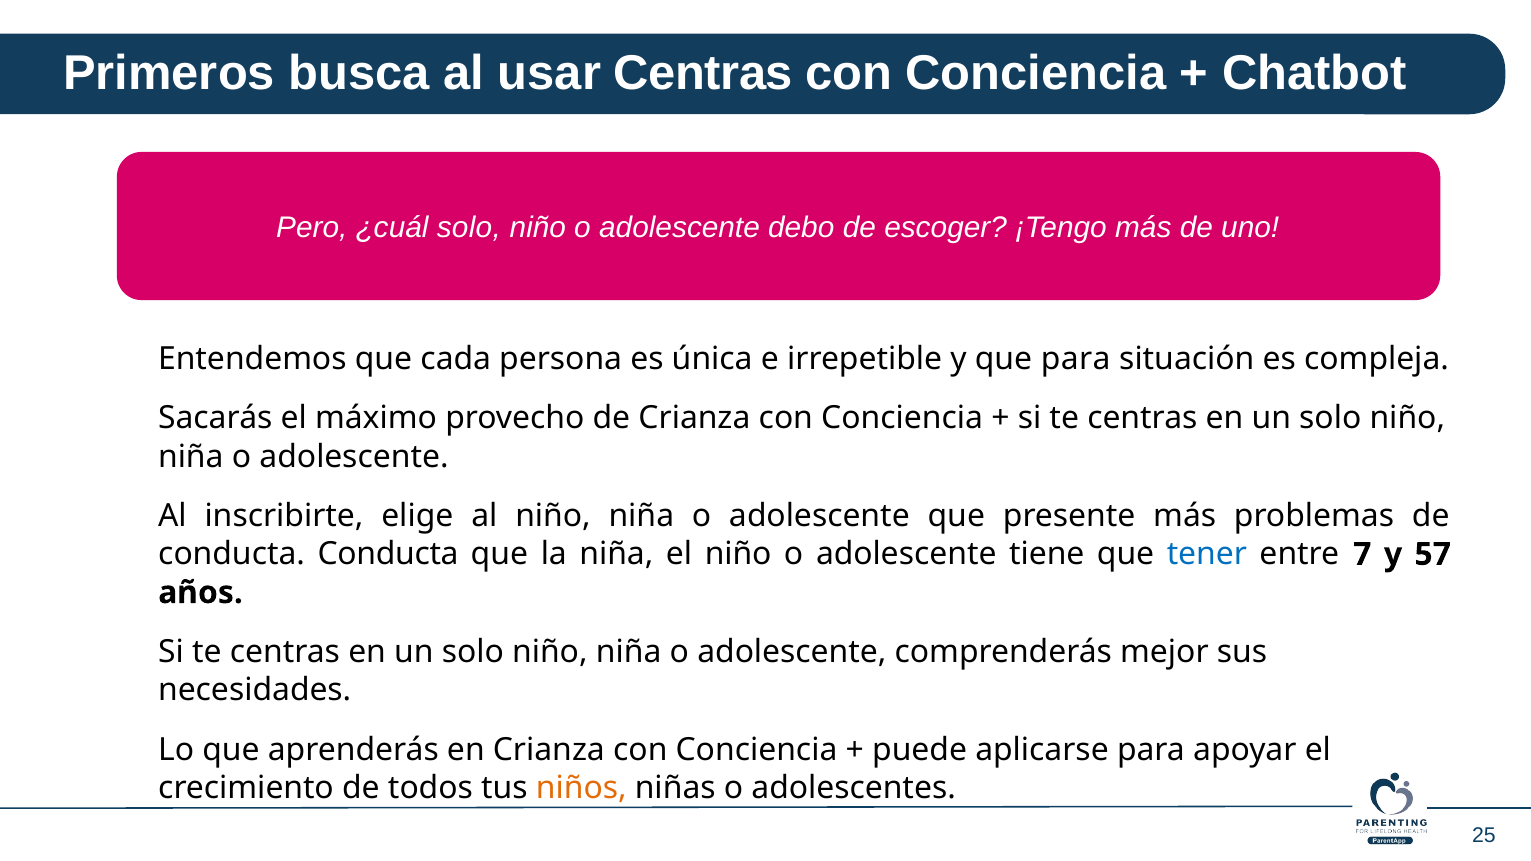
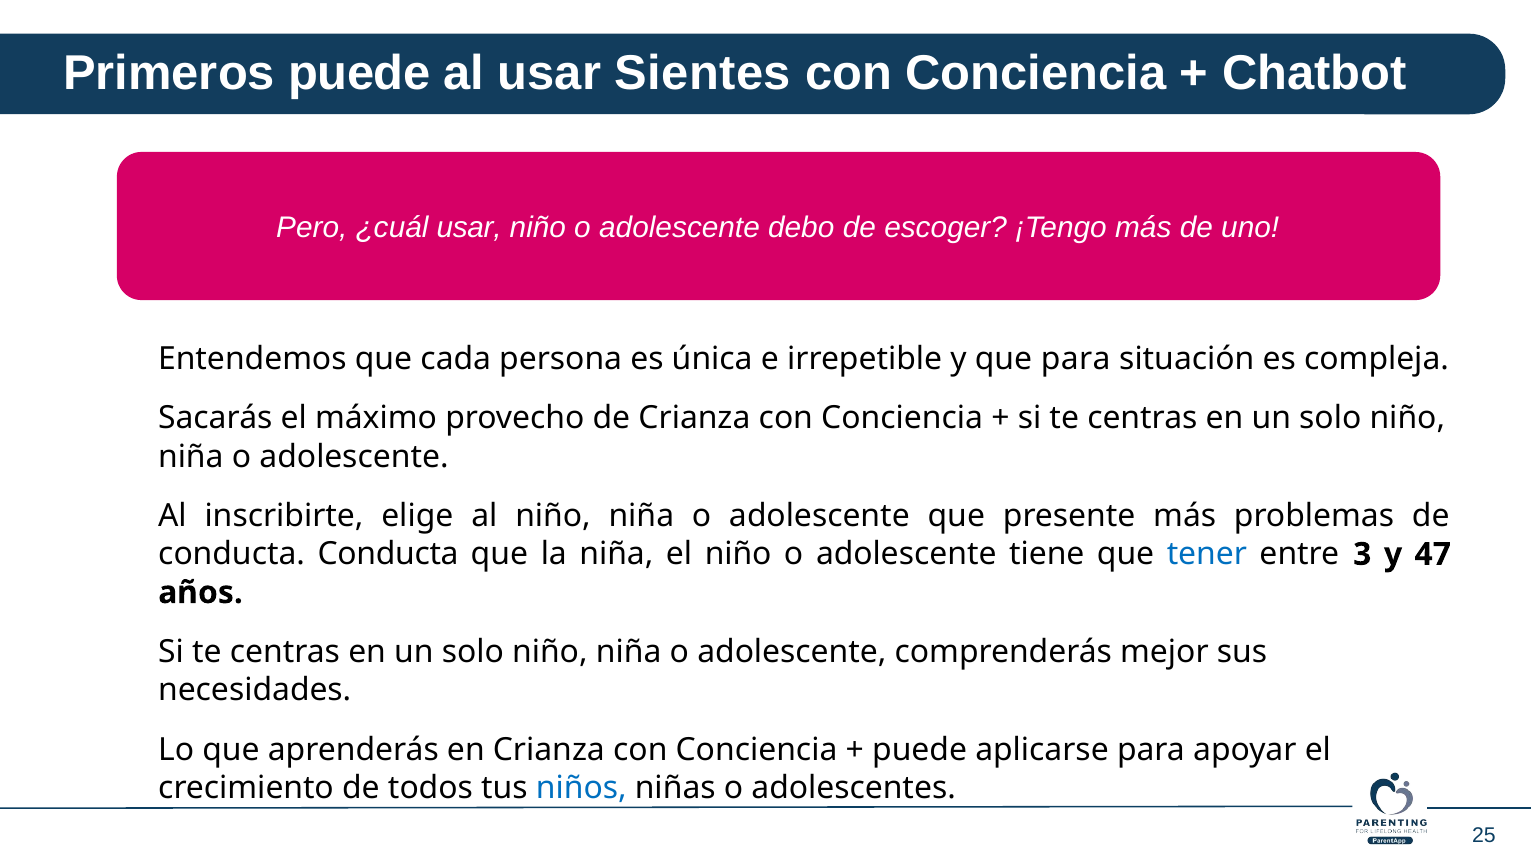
Primeros busca: busca -> puede
usar Centras: Centras -> Sientes
¿cuál solo: solo -> usar
7: 7 -> 3
57: 57 -> 47
niños colour: orange -> blue
